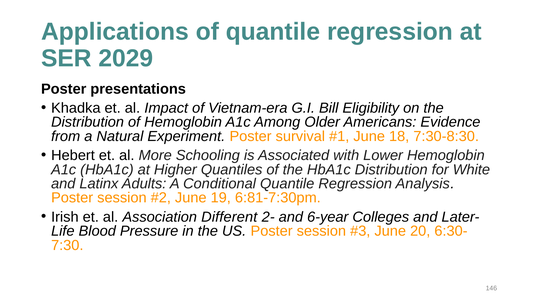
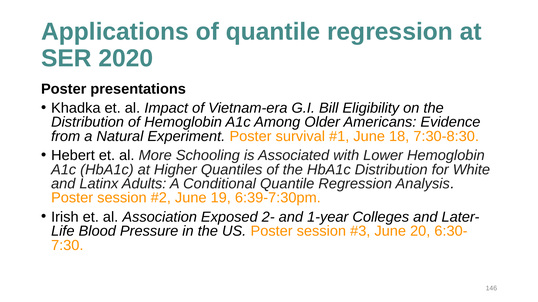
2029: 2029 -> 2020
6:81-7:30pm: 6:81-7:30pm -> 6:39-7:30pm
Different: Different -> Exposed
6-year: 6-year -> 1-year
